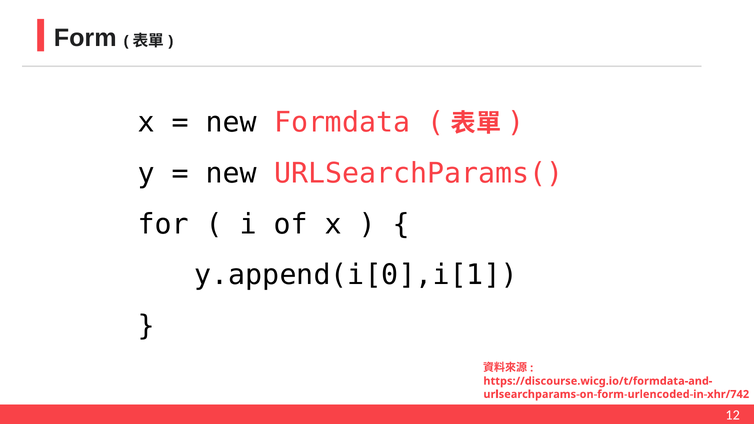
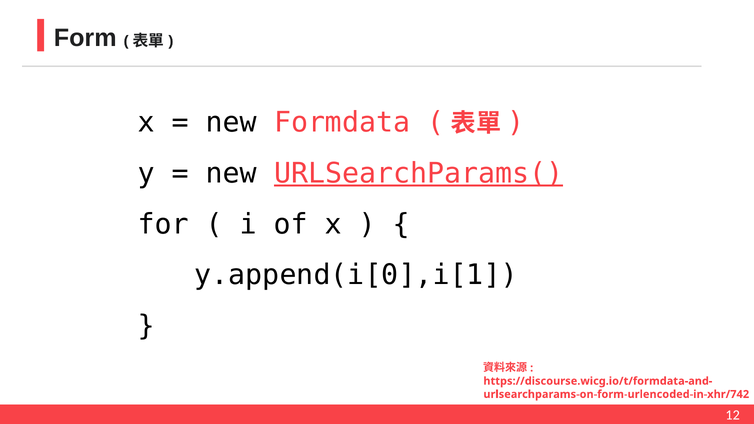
URLSearchParams( underline: none -> present
